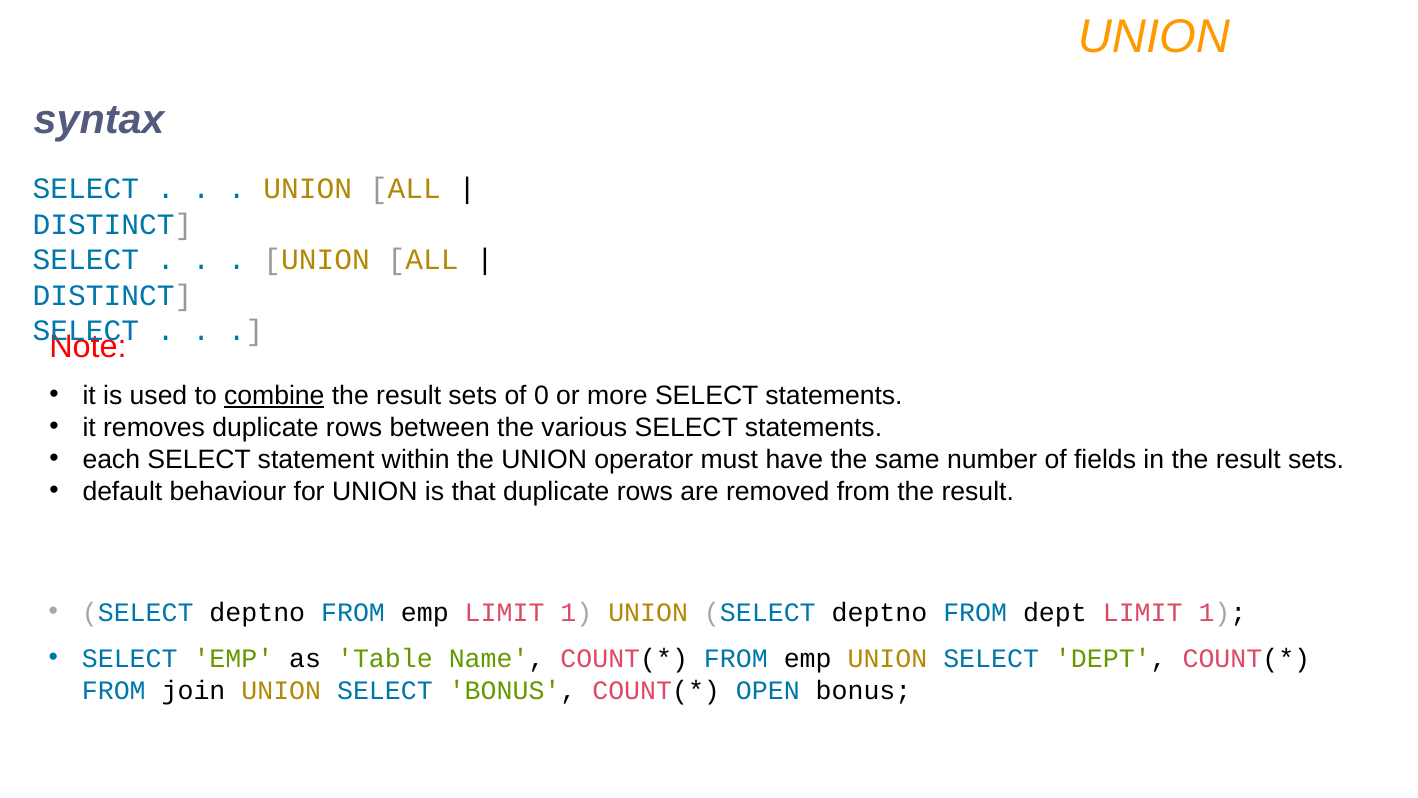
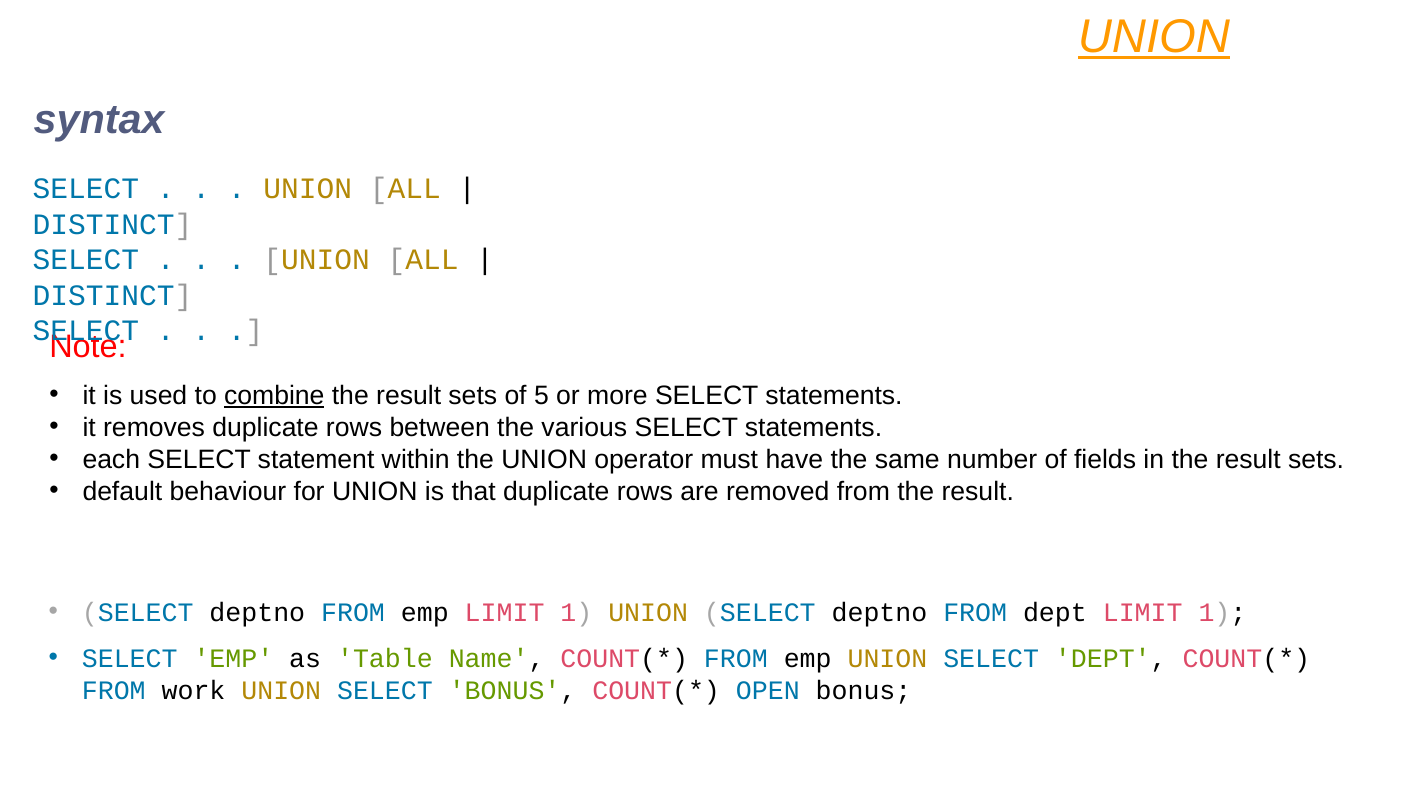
UNION at (1154, 37) underline: none -> present
0: 0 -> 5
join: join -> work
